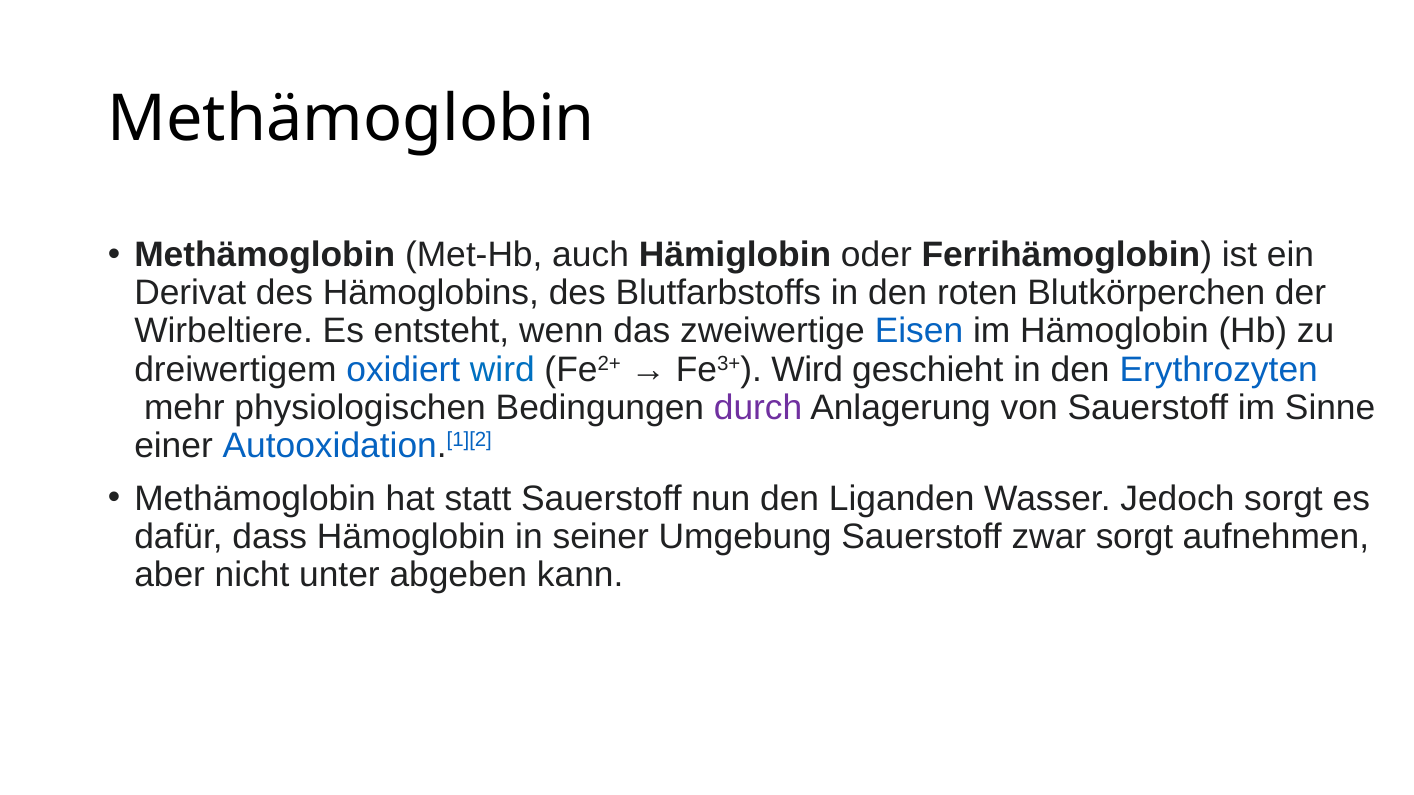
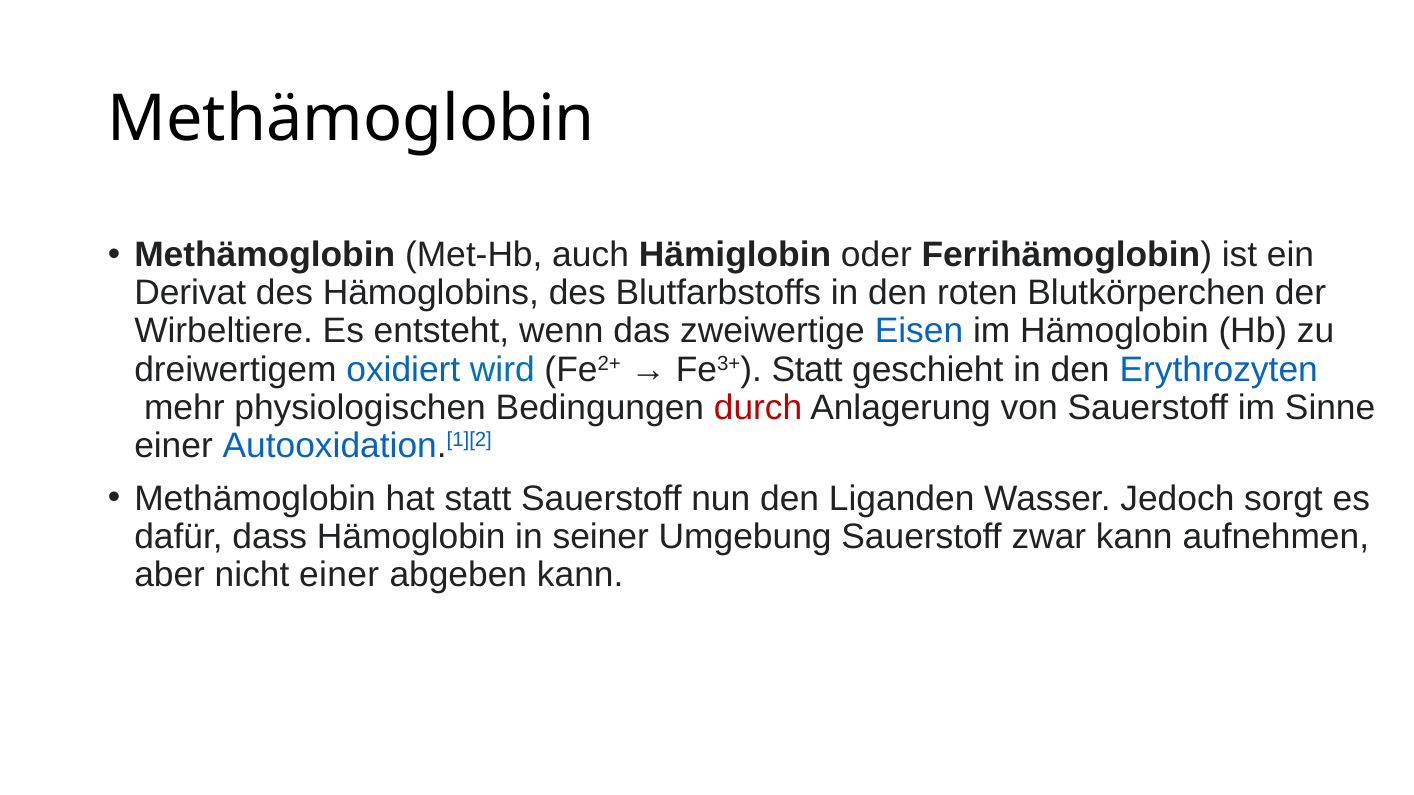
Fe3+ Wird: Wird -> Statt
durch colour: purple -> red
zwar sorgt: sorgt -> kann
nicht unter: unter -> einer
